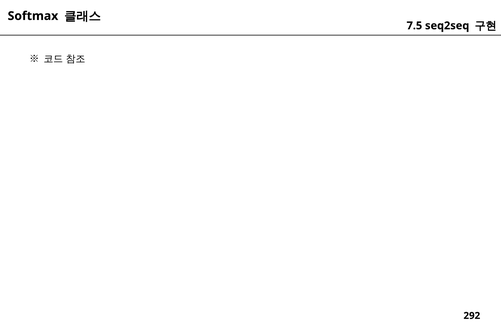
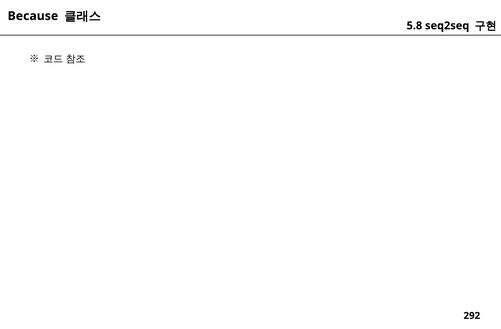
Softmax: Softmax -> Because
7.5: 7.5 -> 5.8
